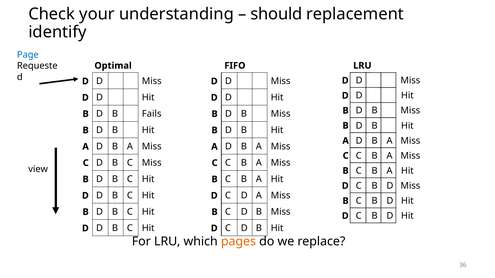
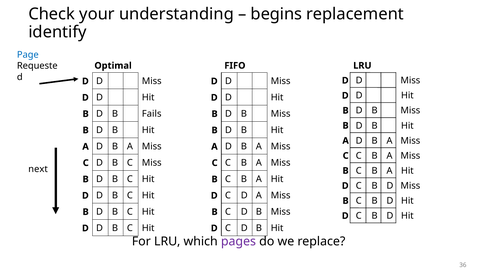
should: should -> begins
view: view -> next
pages colour: orange -> purple
